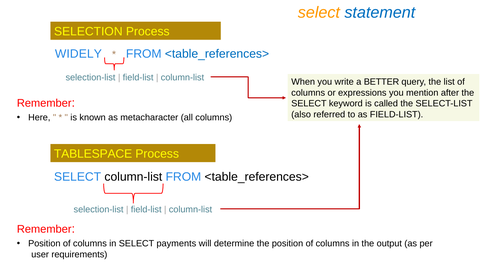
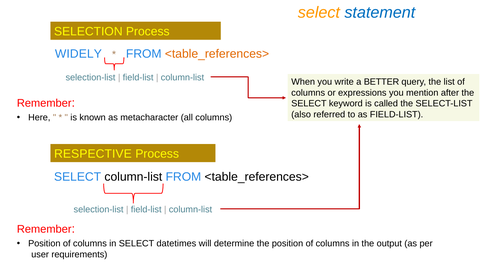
<table_references> at (217, 54) colour: blue -> orange
TABLESPACE: TABLESPACE -> RESPECTIVE
payments: payments -> datetimes
